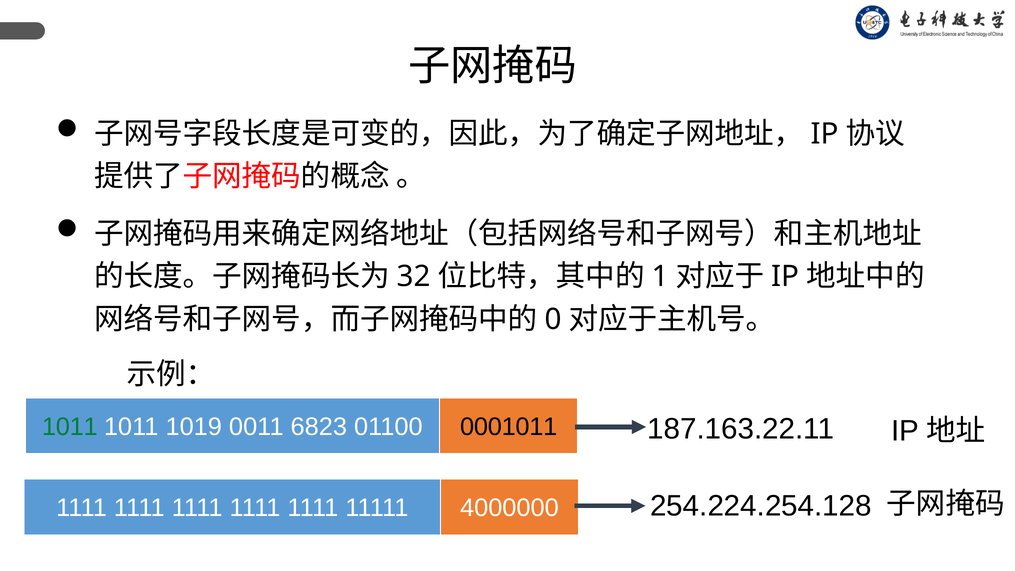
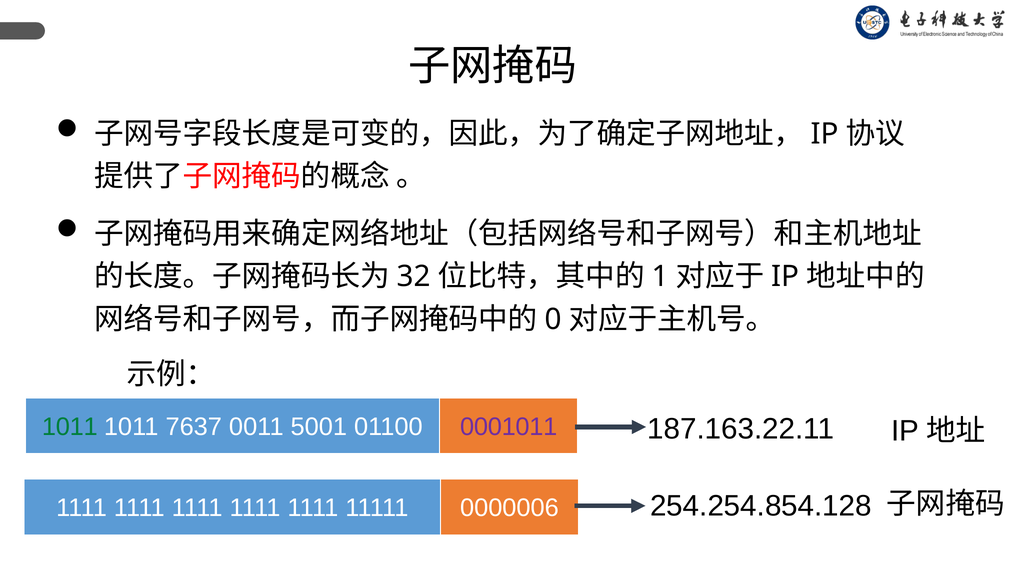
1019: 1019 -> 7637
6823: 6823 -> 5001
0001011 colour: black -> purple
254.224.254.128: 254.224.254.128 -> 254.254.854.128
4000000: 4000000 -> 0000006
